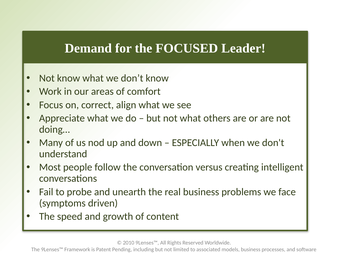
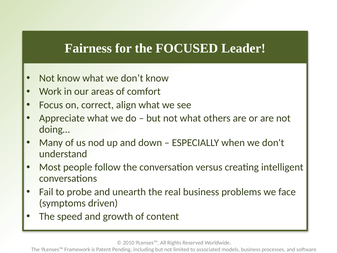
Demand: Demand -> Fairness
